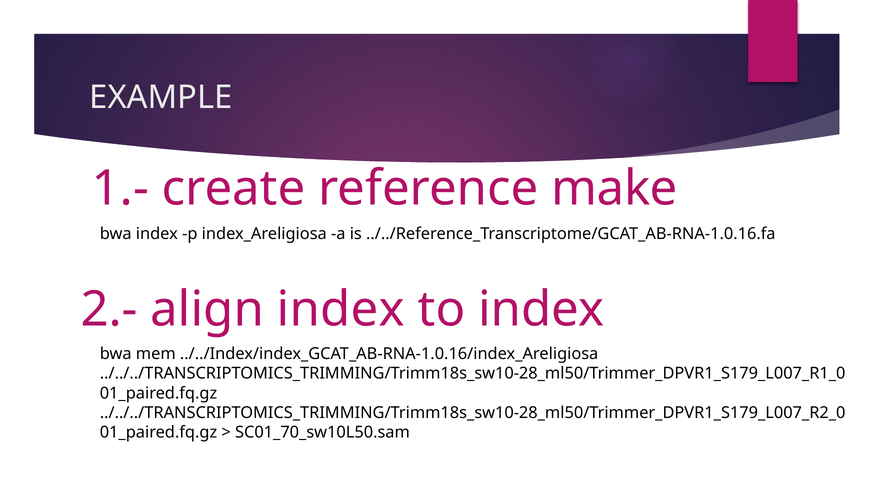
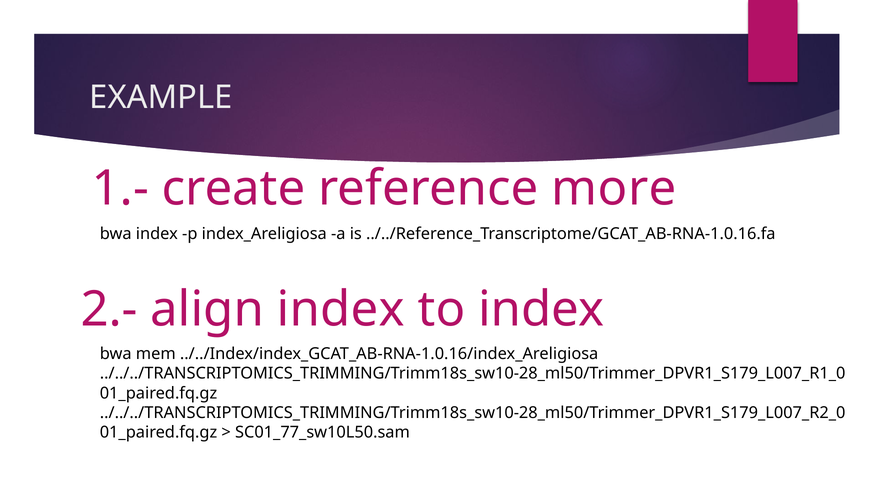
make: make -> more
SC01_70_sw10L50.sam: SC01_70_sw10L50.sam -> SC01_77_sw10L50.sam
